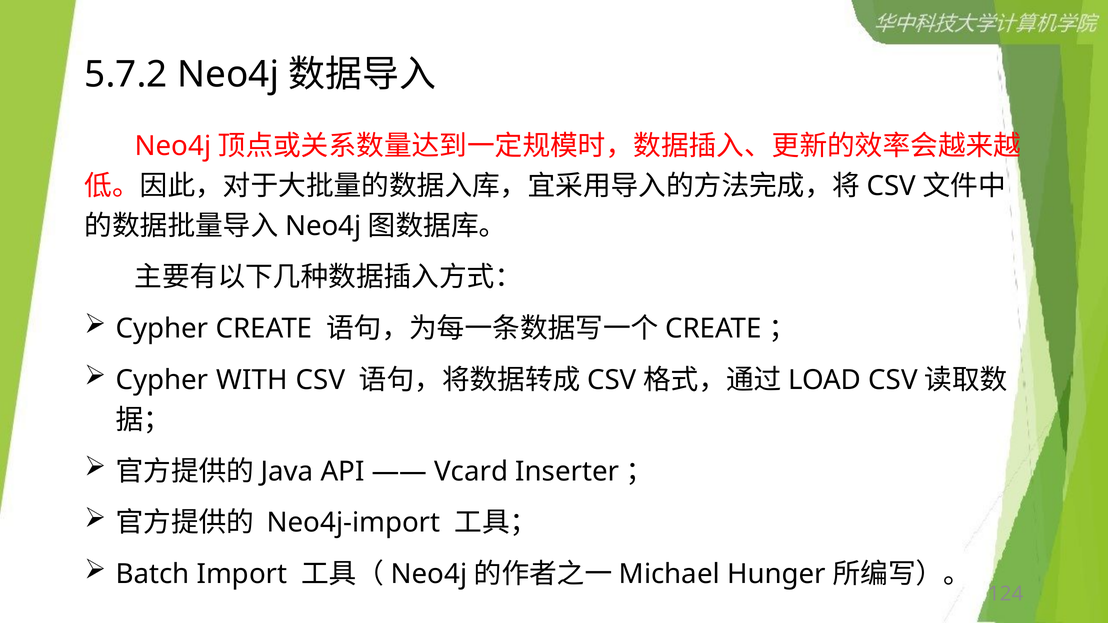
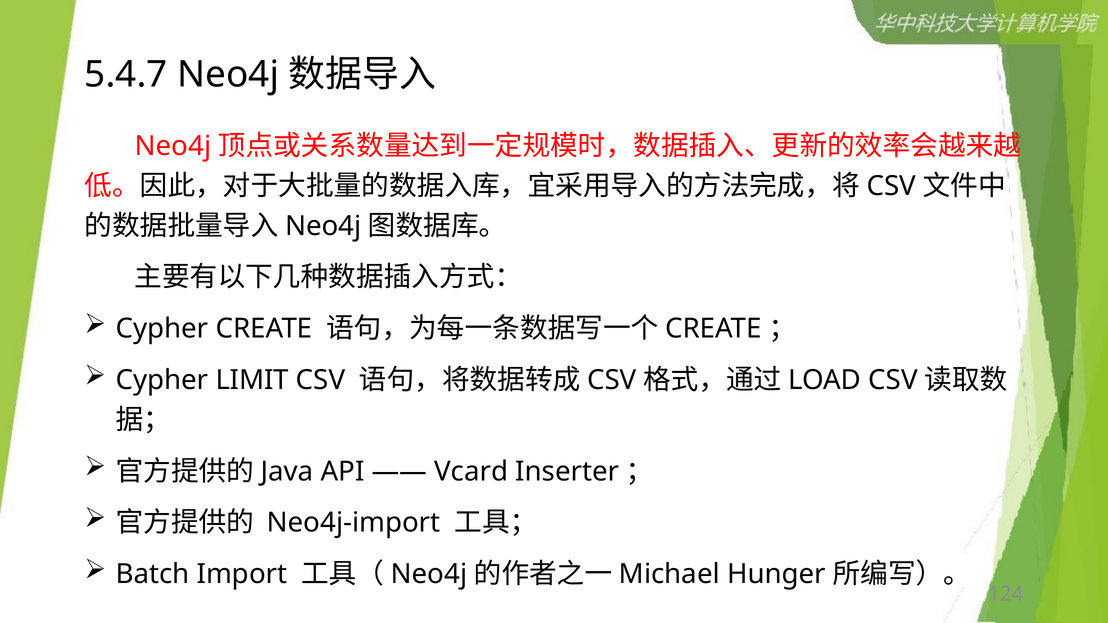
5.7.2: 5.7.2 -> 5.4.7
WITH: WITH -> LIMIT
